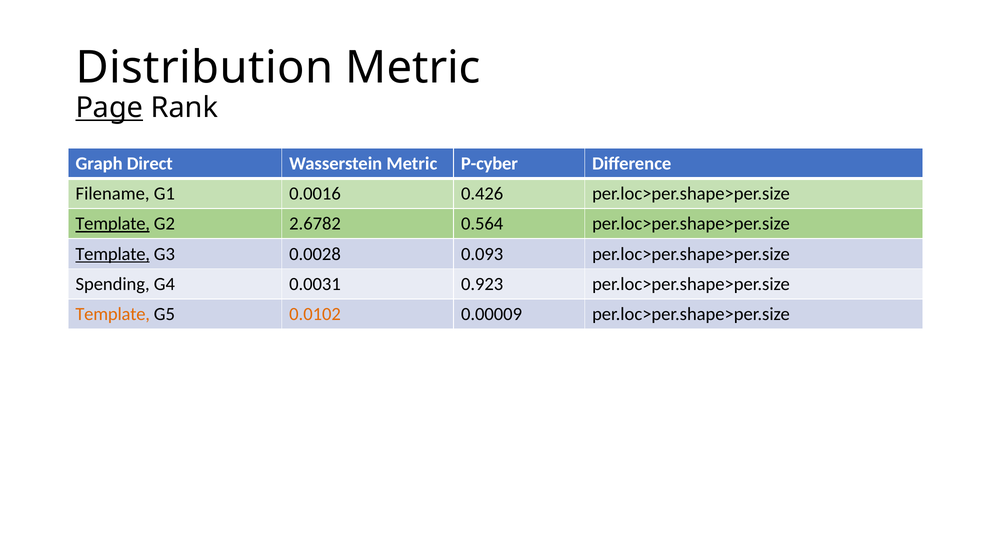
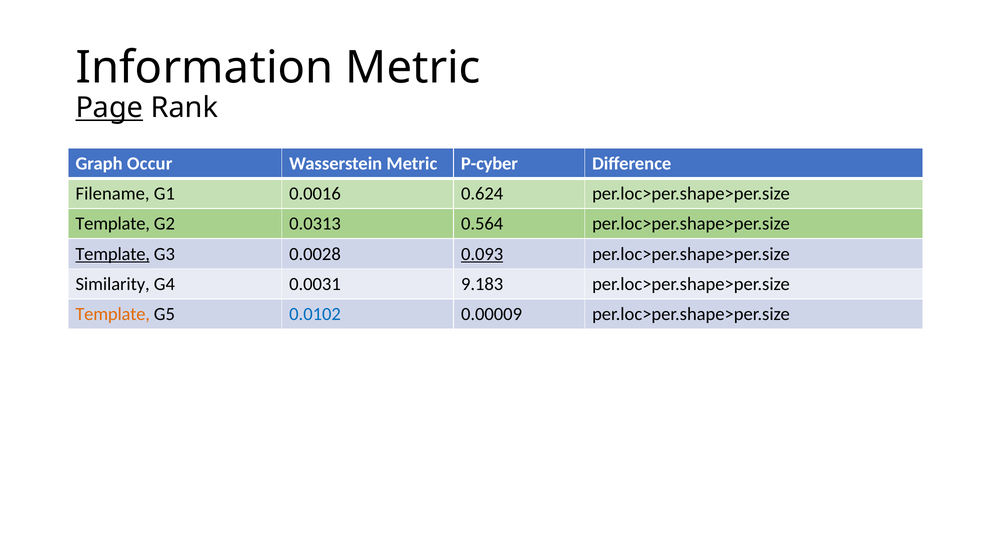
Distribution: Distribution -> Information
Direct: Direct -> Occur
0.426: 0.426 -> 0.624
Template at (113, 224) underline: present -> none
2.6782: 2.6782 -> 0.0313
0.093 underline: none -> present
Spending: Spending -> Similarity
0.923: 0.923 -> 9.183
0.0102 colour: orange -> blue
